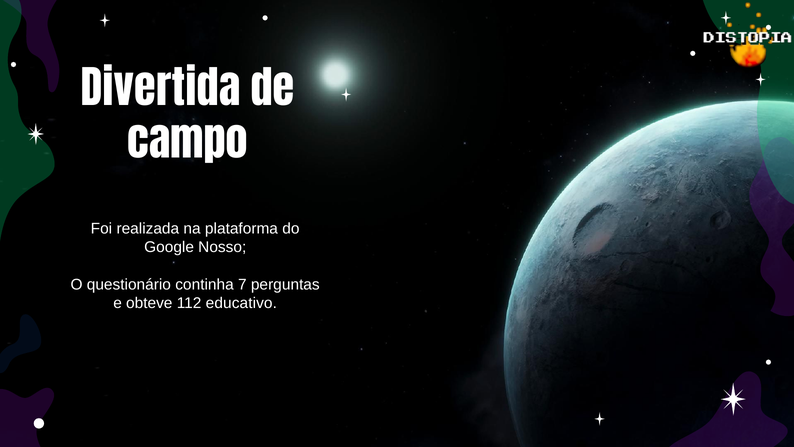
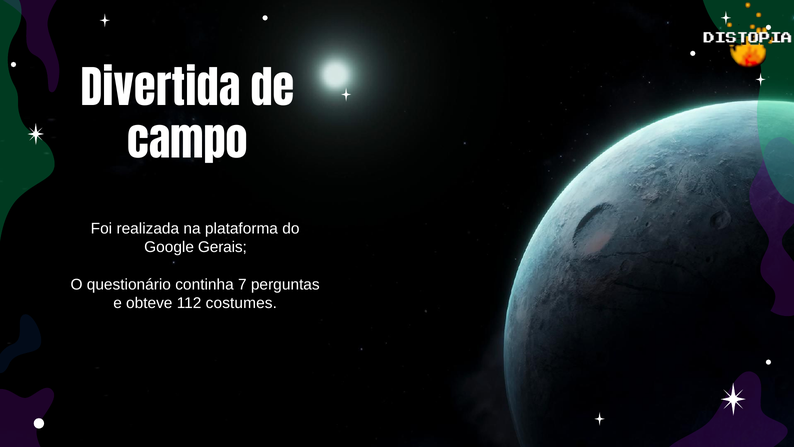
Nosso: Nosso -> Gerais
educativo: educativo -> costumes
